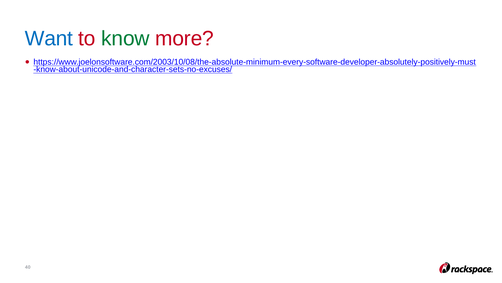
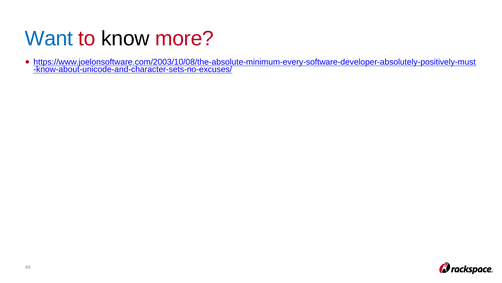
know colour: green -> black
